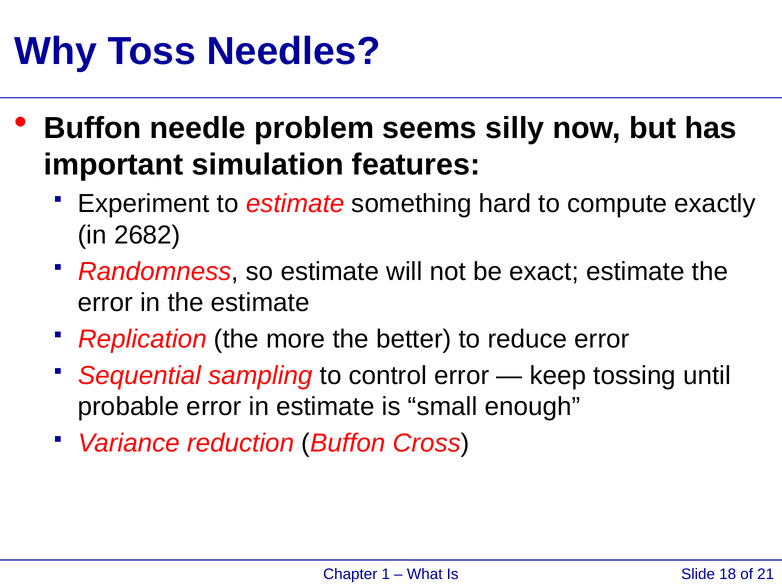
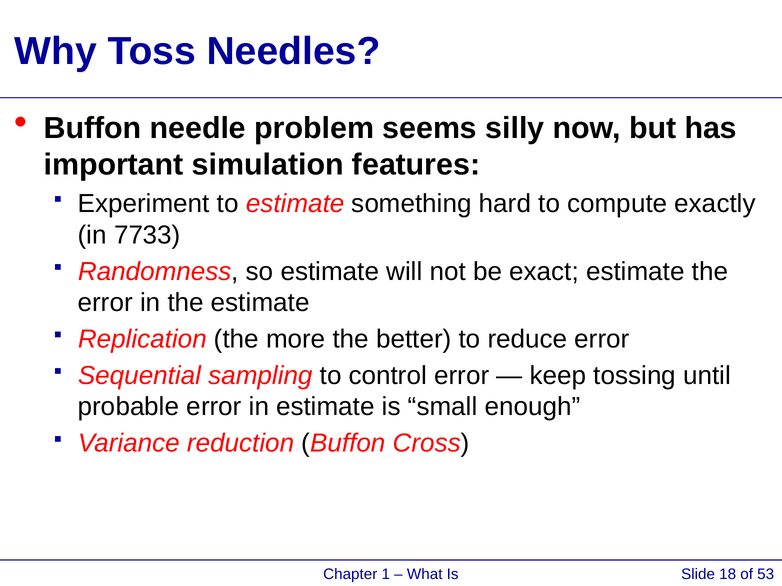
2682: 2682 -> 7733
21: 21 -> 53
